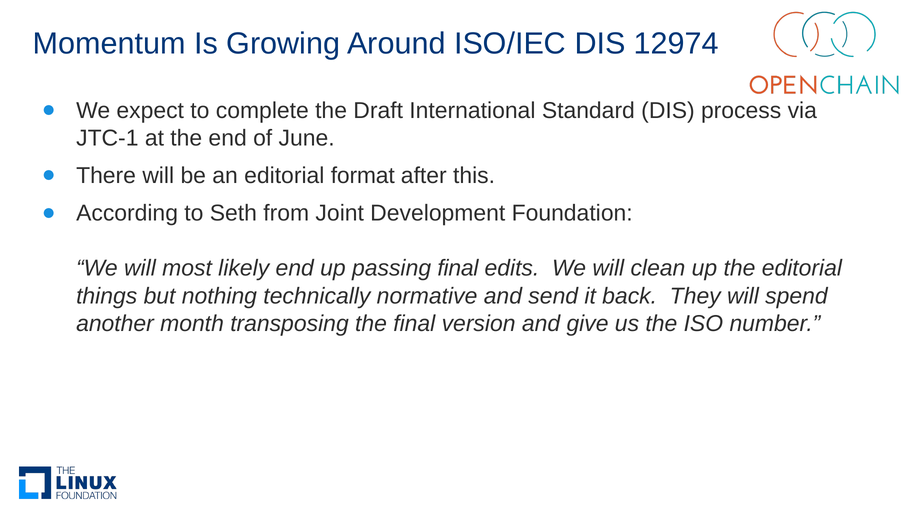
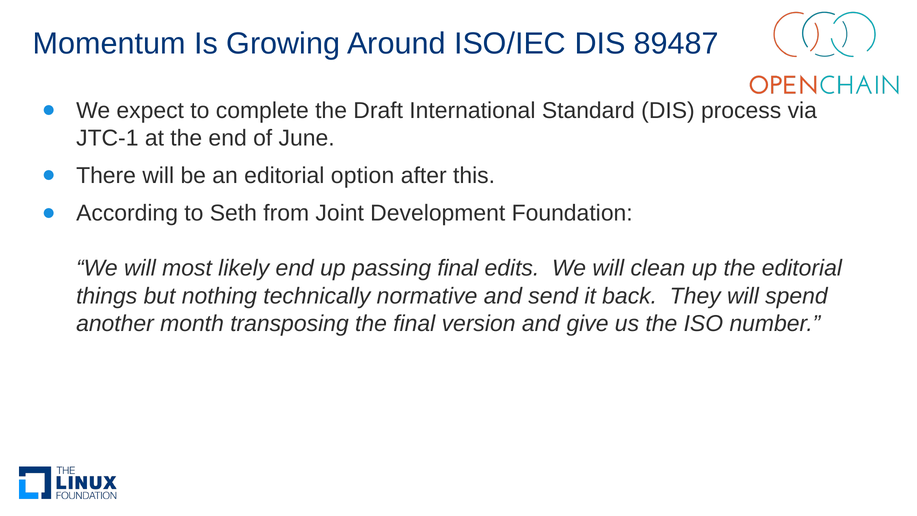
12974: 12974 -> 89487
format: format -> option
